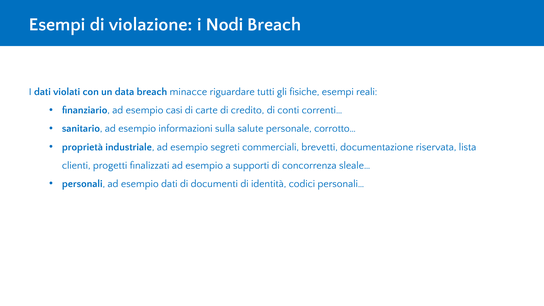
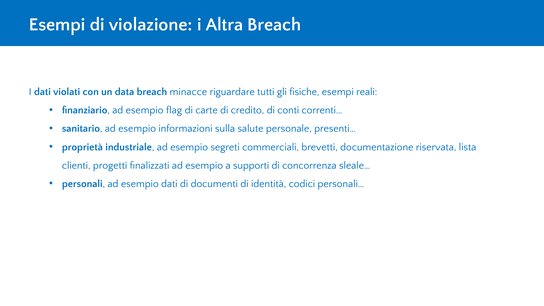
Nodi: Nodi -> Altra
casi: casi -> flag
corrotto…: corrotto… -> presenti…
